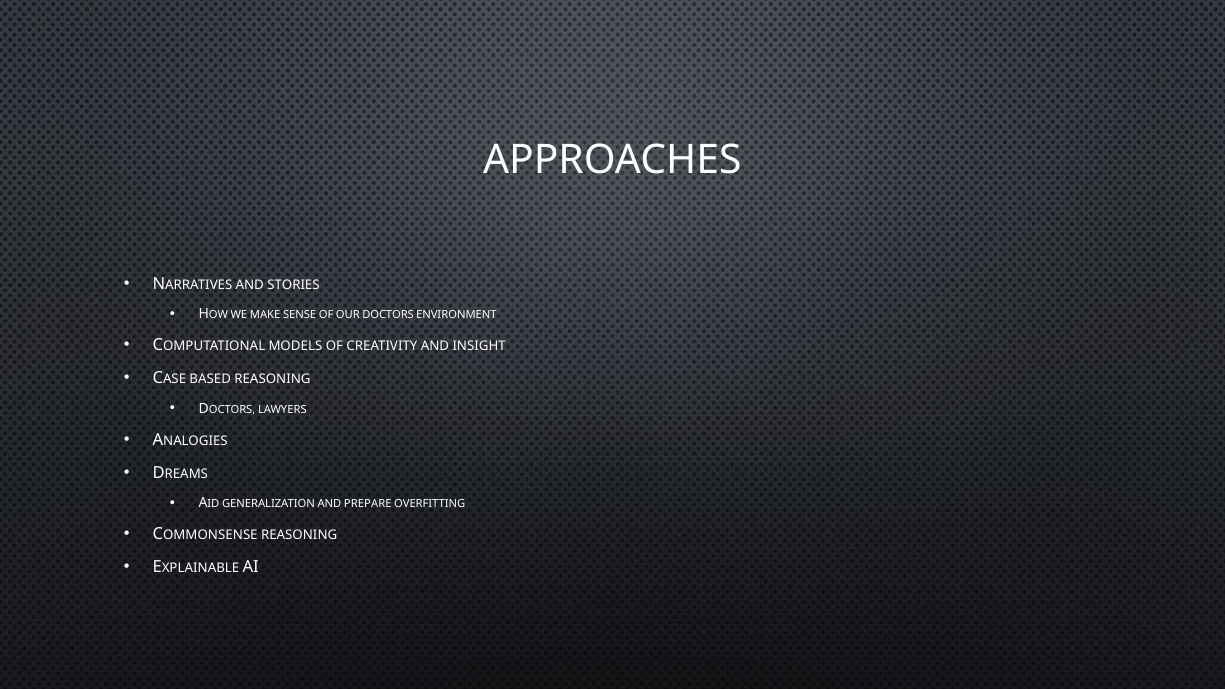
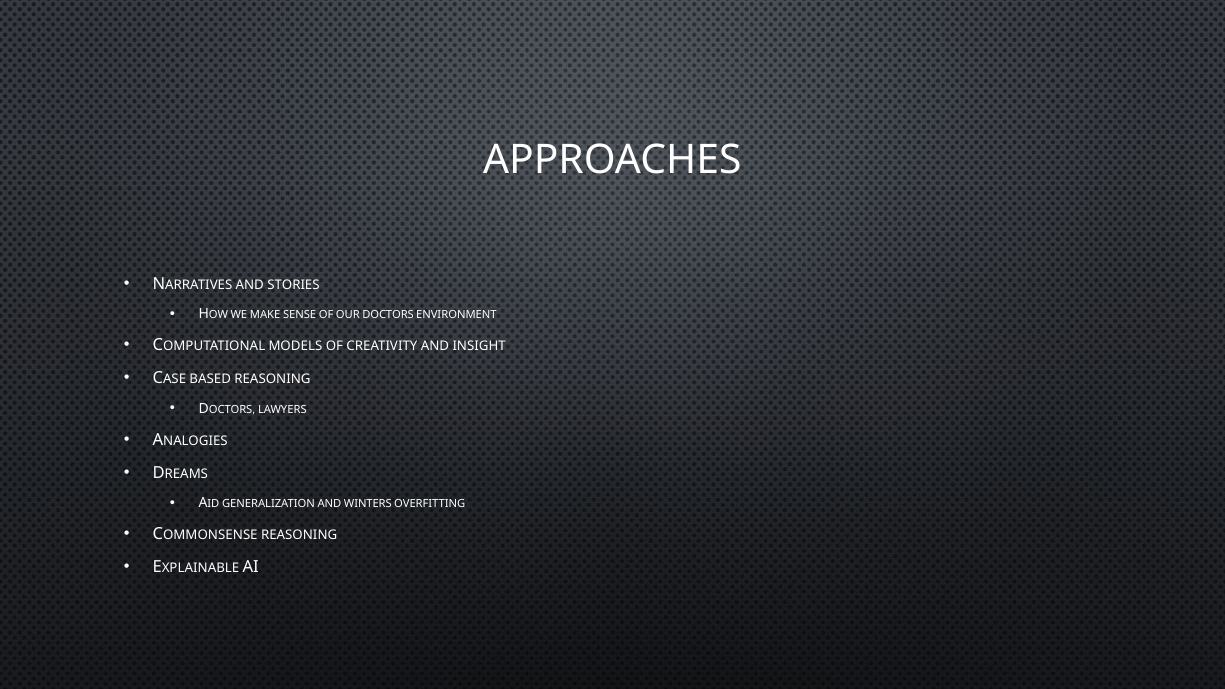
PREPARE: PREPARE -> WINTERS
